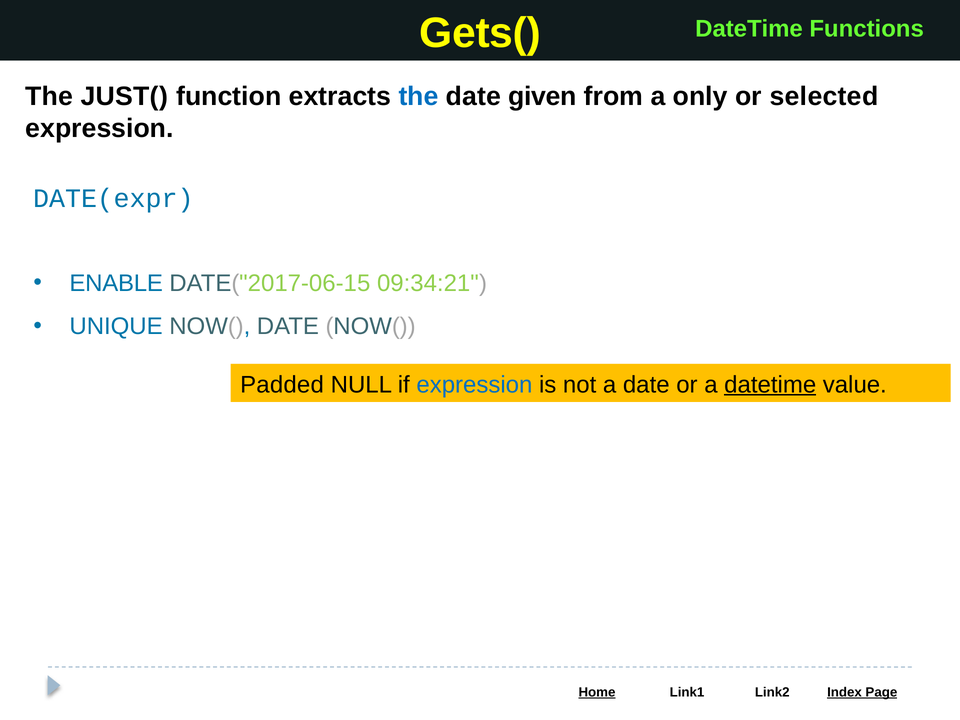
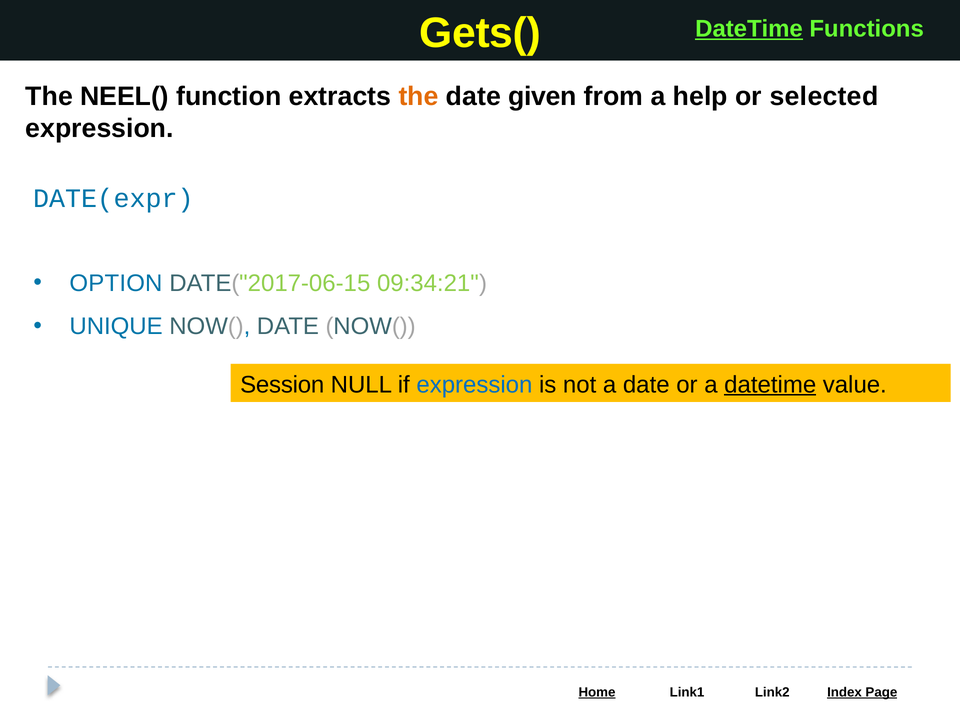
DateTime at (749, 29) underline: none -> present
JUST(: JUST( -> NEEL(
the at (419, 96) colour: blue -> orange
only: only -> help
ENABLE: ENABLE -> OPTION
Padded: Padded -> Session
